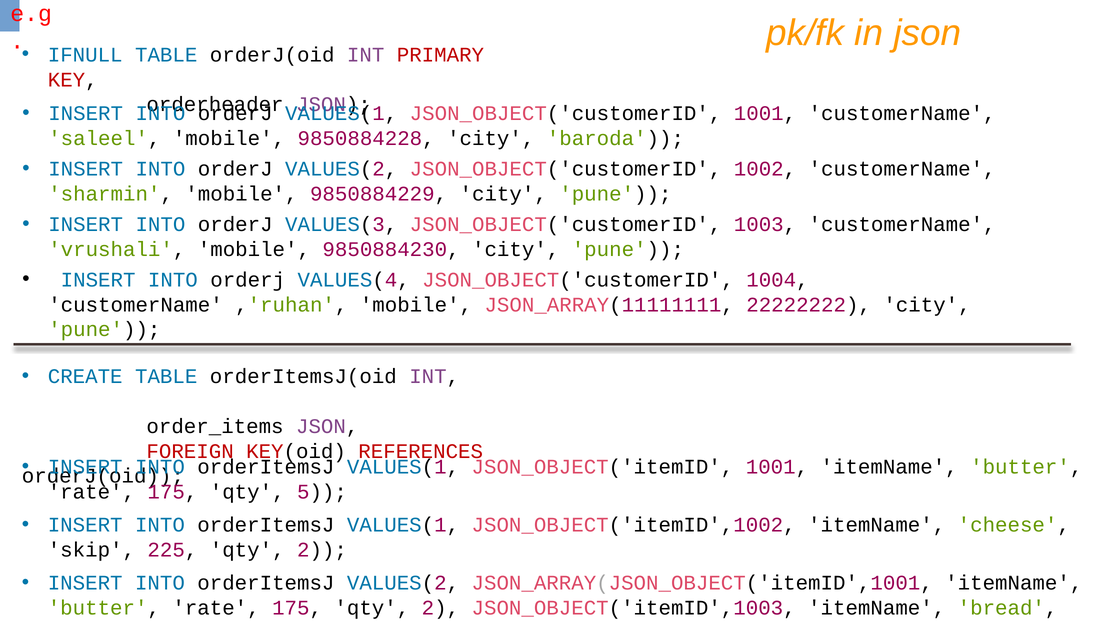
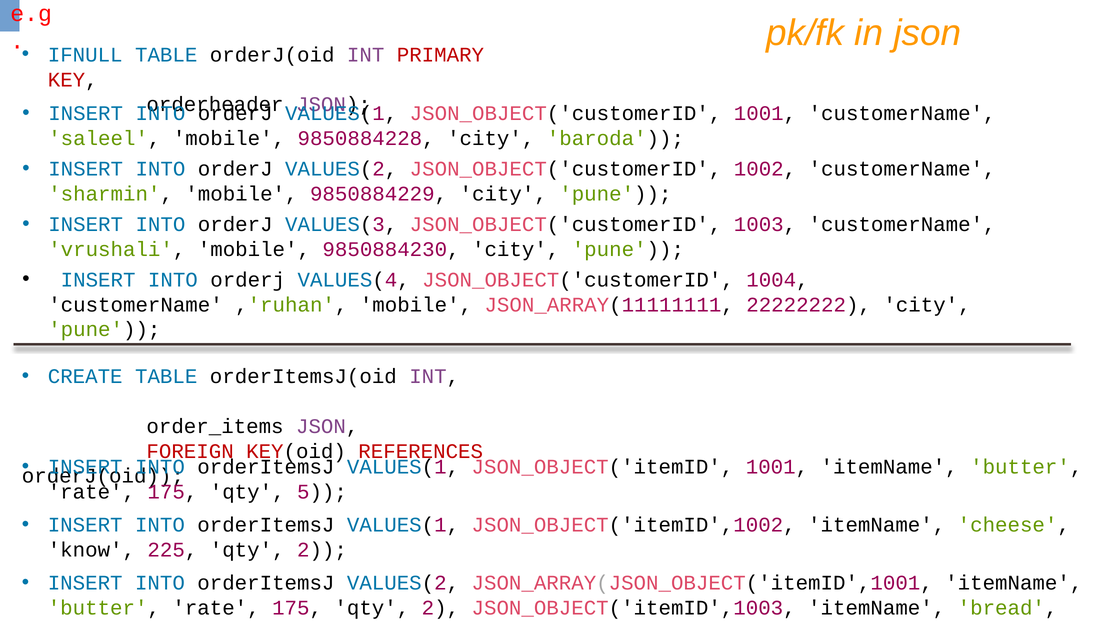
skip: skip -> know
